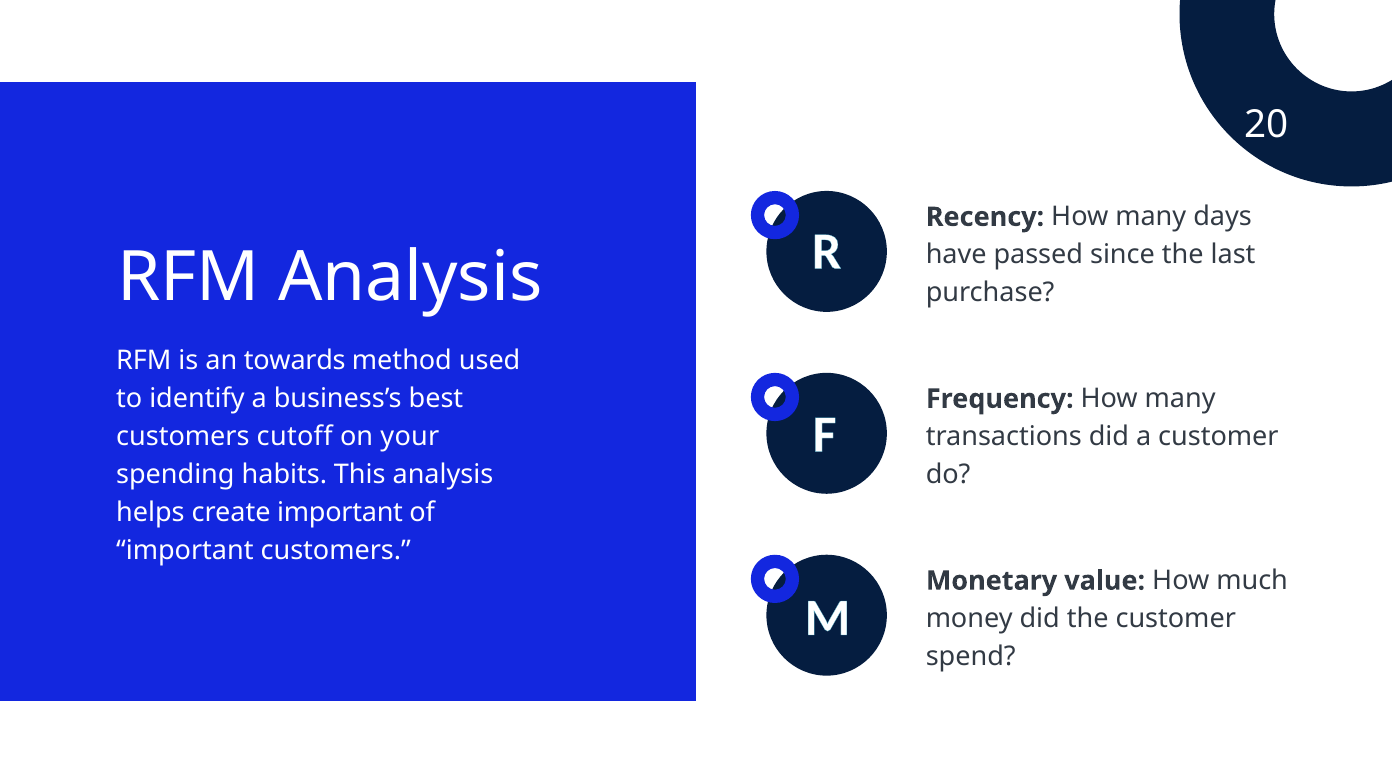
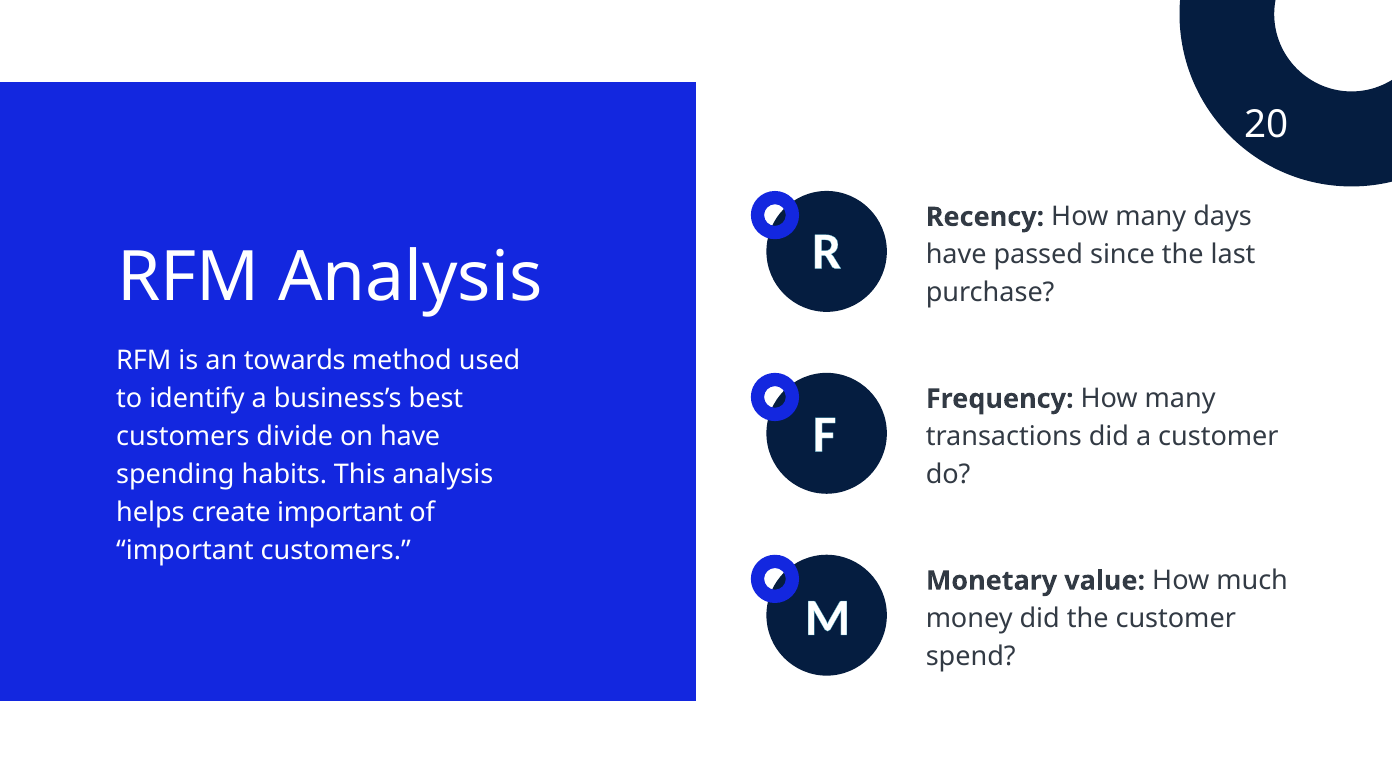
cutoff: cutoff -> divide
on your: your -> have
